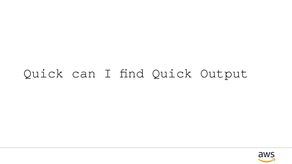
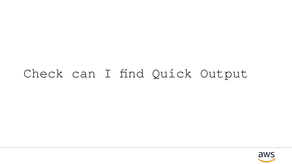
Quick at (44, 73): Quick -> Check
